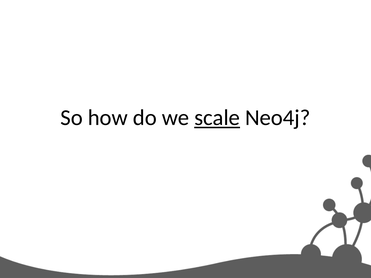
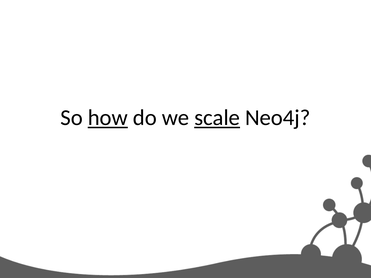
how underline: none -> present
